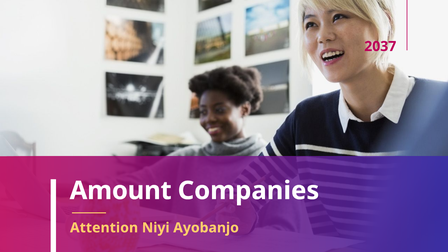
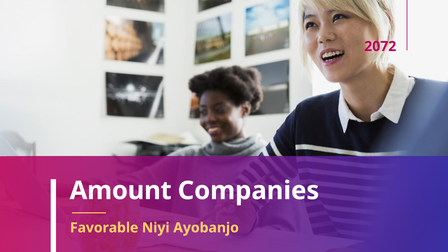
2037: 2037 -> 2072
Attention: Attention -> Favorable
